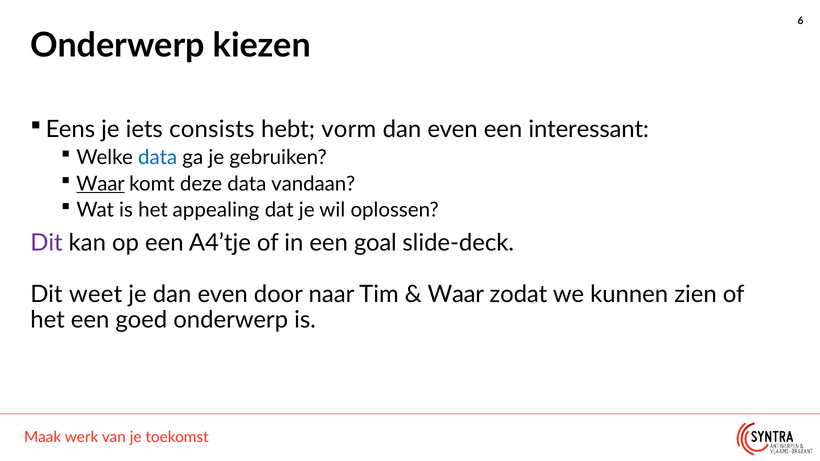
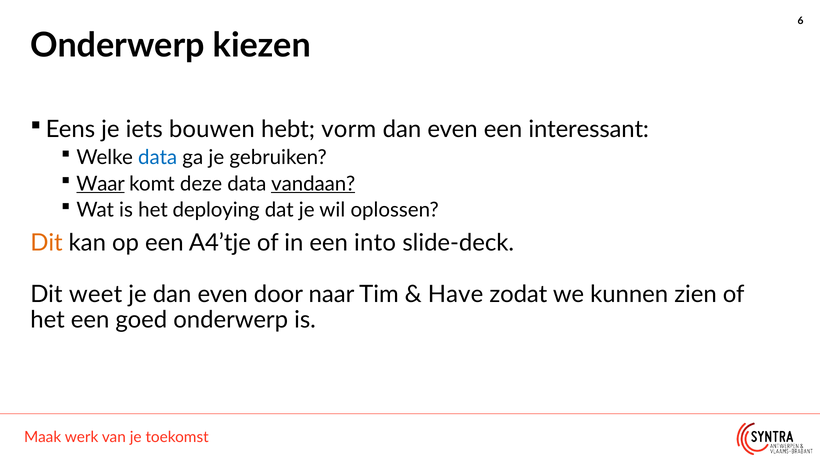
consists: consists -> bouwen
vandaan underline: none -> present
appealing: appealing -> deploying
Dit at (46, 243) colour: purple -> orange
goal: goal -> into
Waar at (456, 294): Waar -> Have
